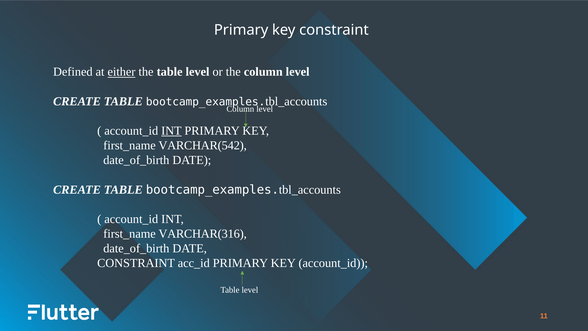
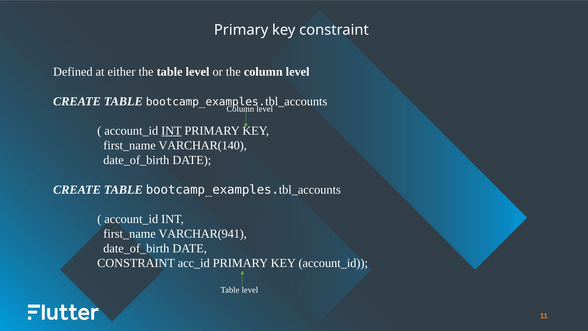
either underline: present -> none
VARCHAR(542: VARCHAR(542 -> VARCHAR(140
VARCHAR(316: VARCHAR(316 -> VARCHAR(941
